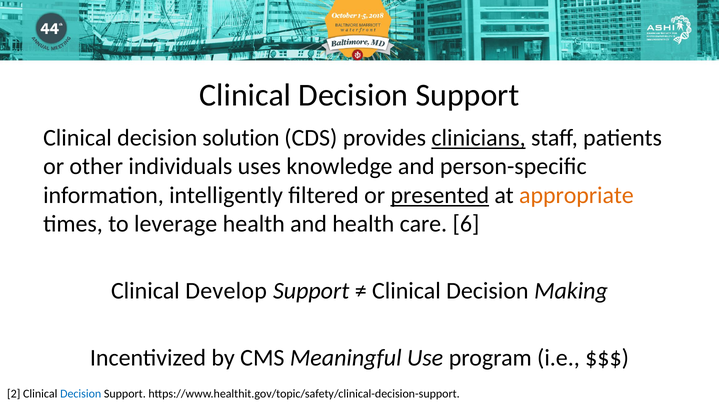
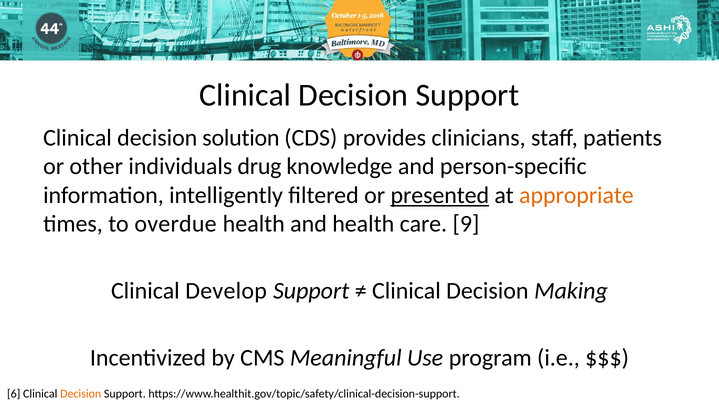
clinicians underline: present -> none
uses: uses -> drug
leverage: leverage -> overdue
6: 6 -> 9
2: 2 -> 6
Decision at (81, 394) colour: blue -> orange
